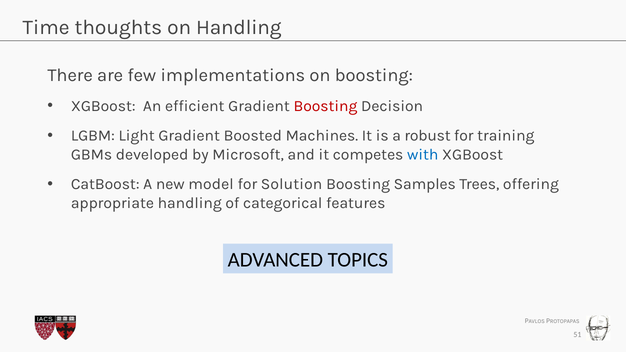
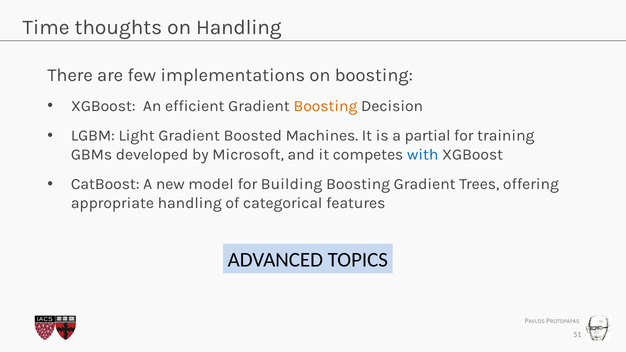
Boosting at (325, 106) colour: red -> orange
robust: robust -> partial
Solution: Solution -> Building
Boosting Samples: Samples -> Gradient
